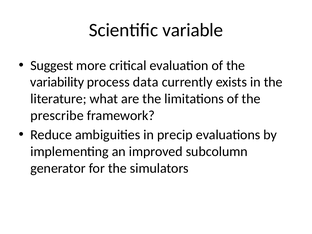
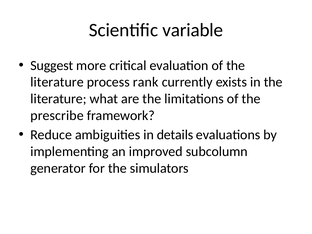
variability at (57, 82): variability -> literature
data: data -> rank
precip: precip -> details
